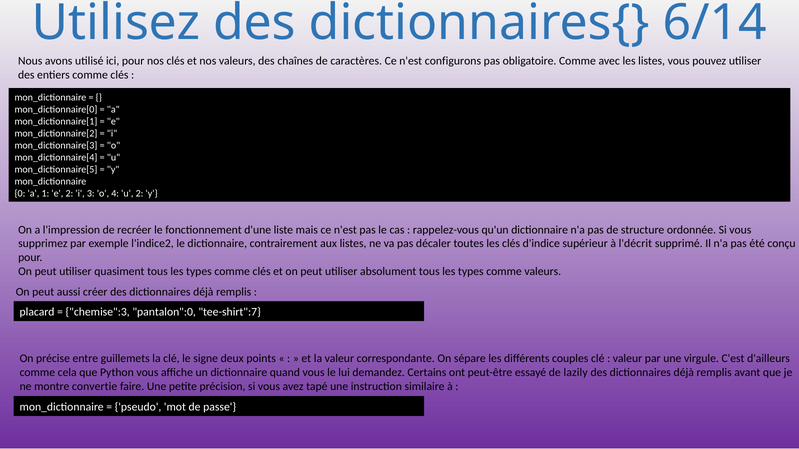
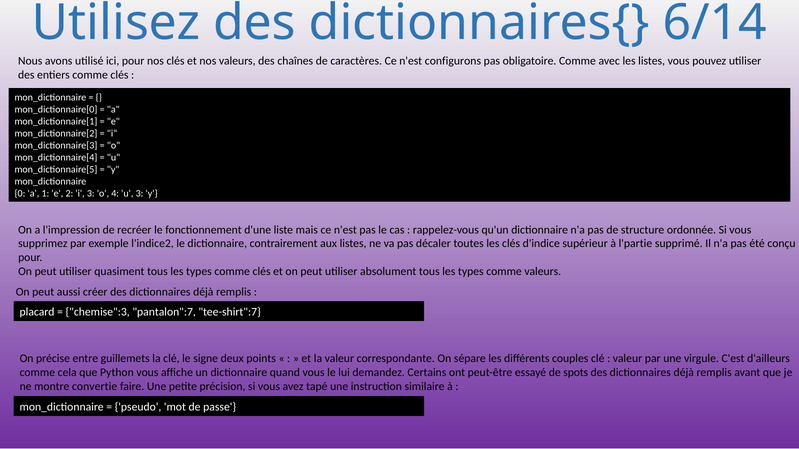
u 2: 2 -> 3
l'décrit: l'décrit -> l'partie
pantalon":0: pantalon":0 -> pantalon":7
lazily: lazily -> spots
